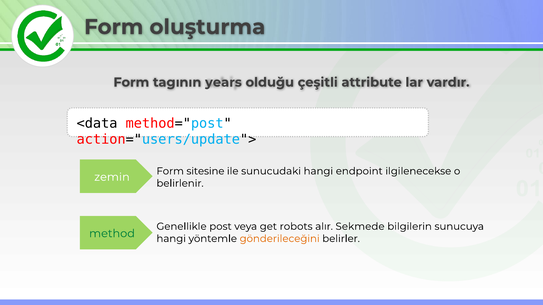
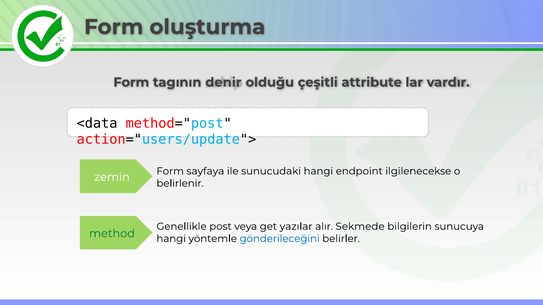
years: years -> denir
sitesine: sitesine -> sayfaya
robots: robots -> yazılar
gönderileceğini colour: orange -> blue
